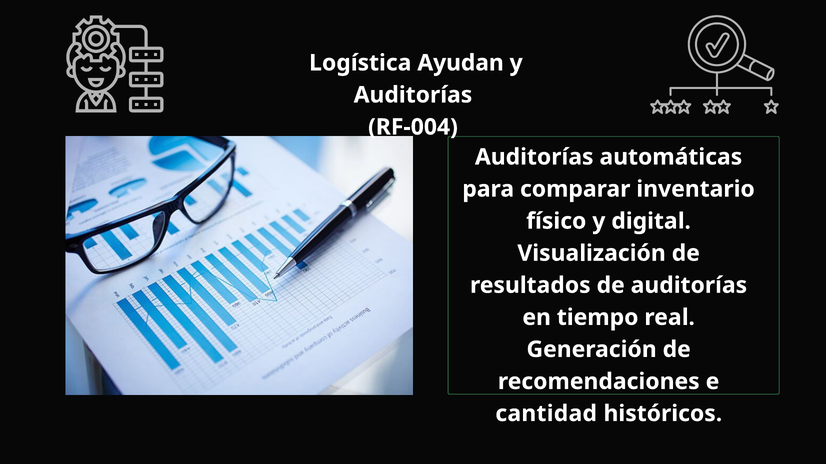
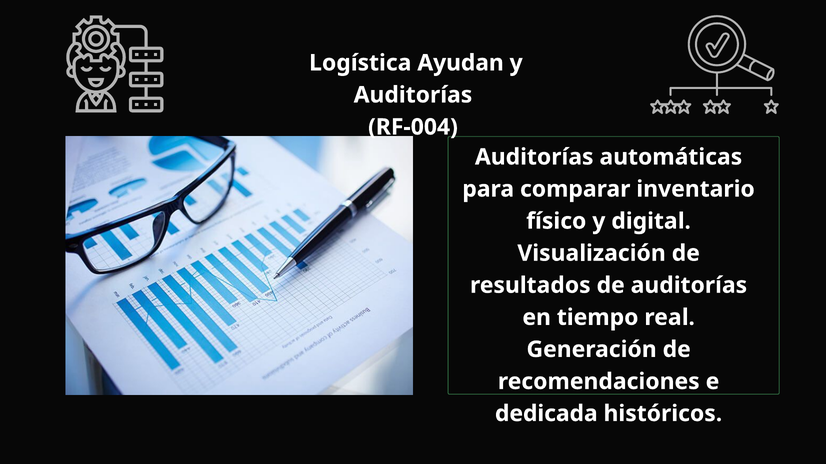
cantidad: cantidad -> dedicada
